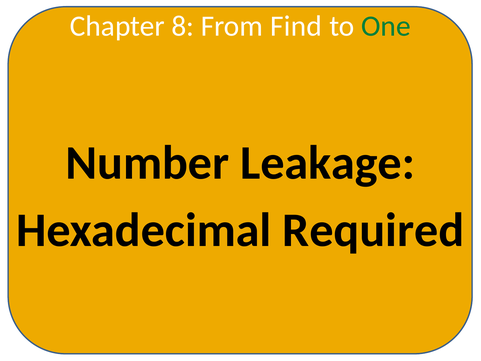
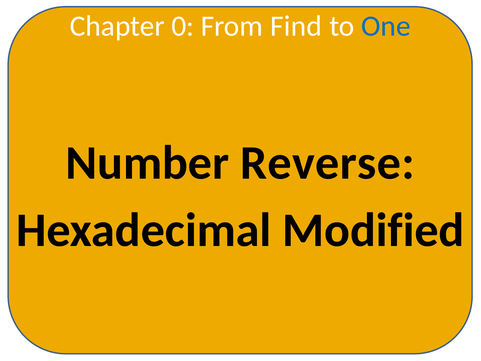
8: 8 -> 0
One colour: green -> blue
Leakage: Leakage -> Reverse
Required: Required -> Modified
